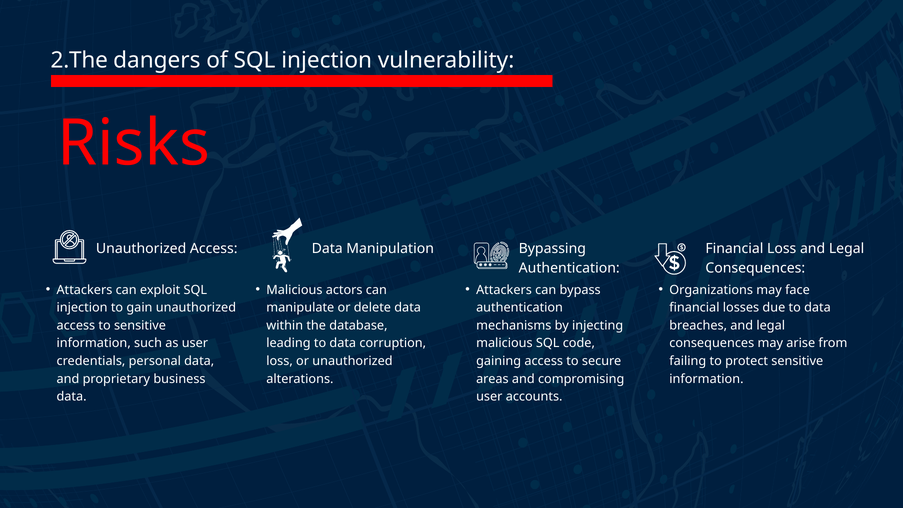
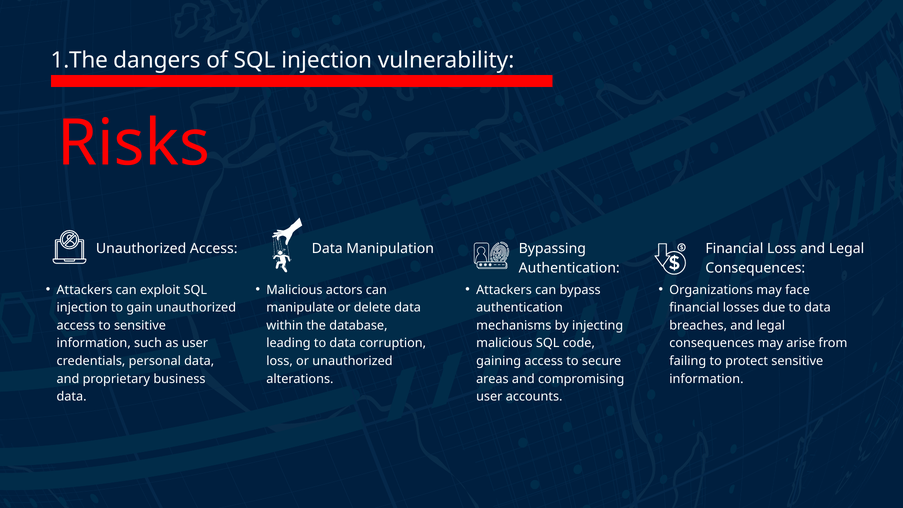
2.The: 2.The -> 1.The
